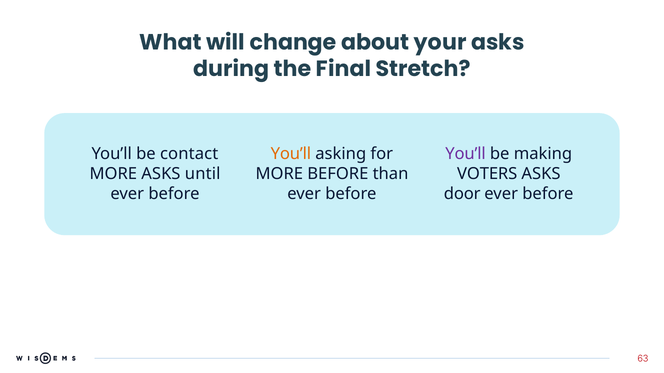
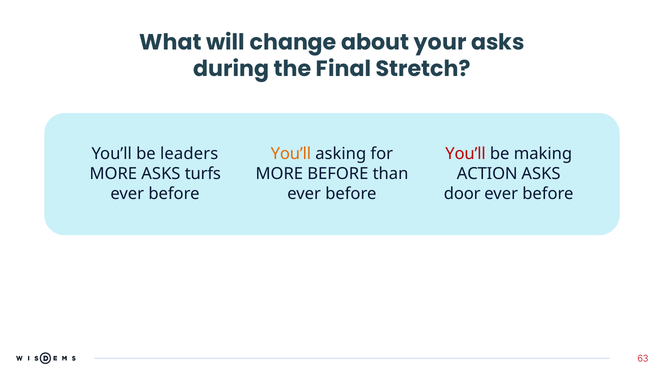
contact: contact -> leaders
You’ll at (466, 154) colour: purple -> red
until: until -> turfs
VOTERS: VOTERS -> ACTION
